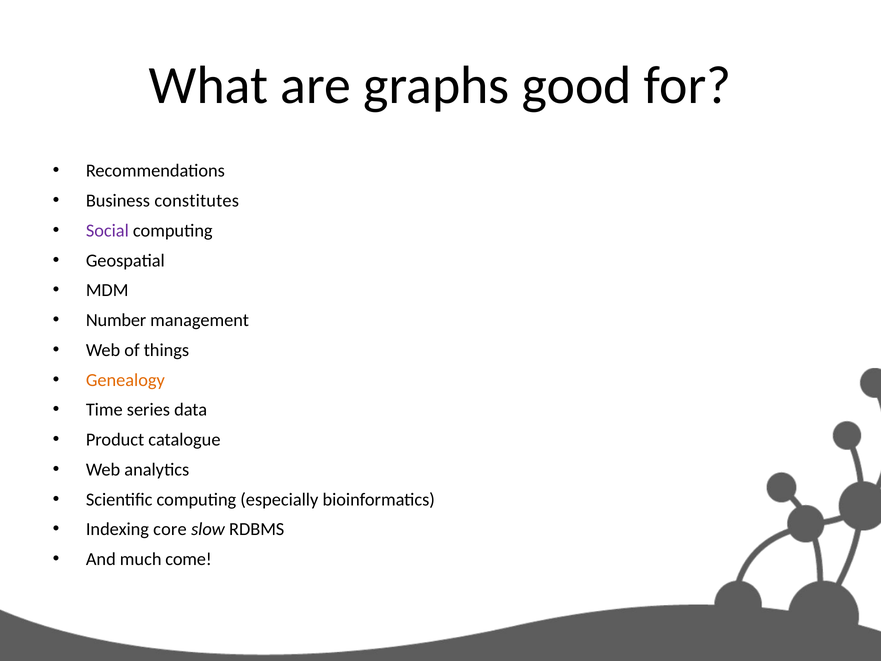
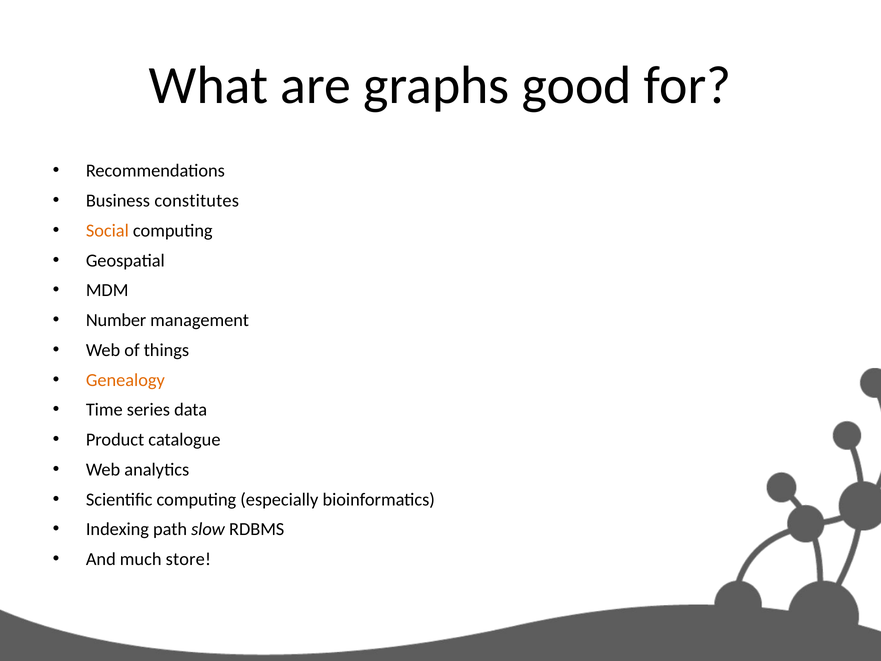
Social colour: purple -> orange
core: core -> path
come: come -> store
